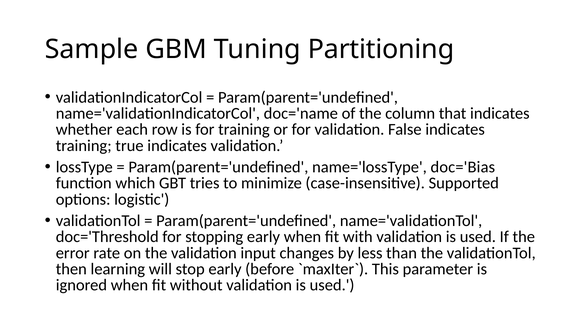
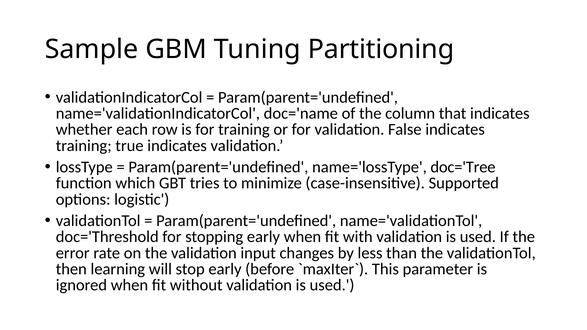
doc='Bias: doc='Bias -> doc='Tree
